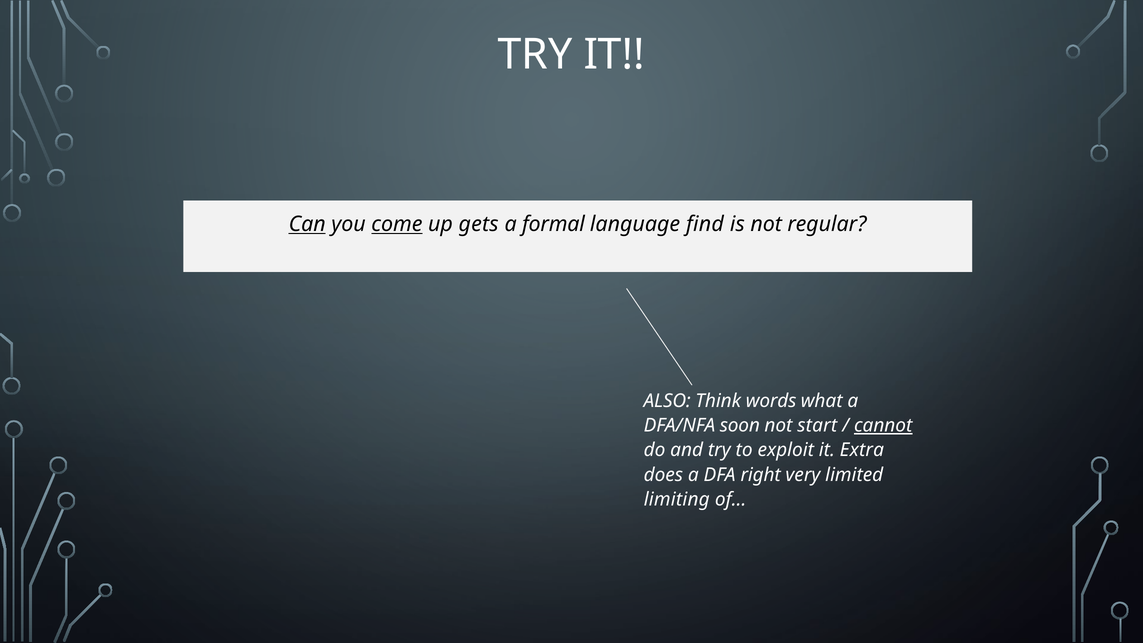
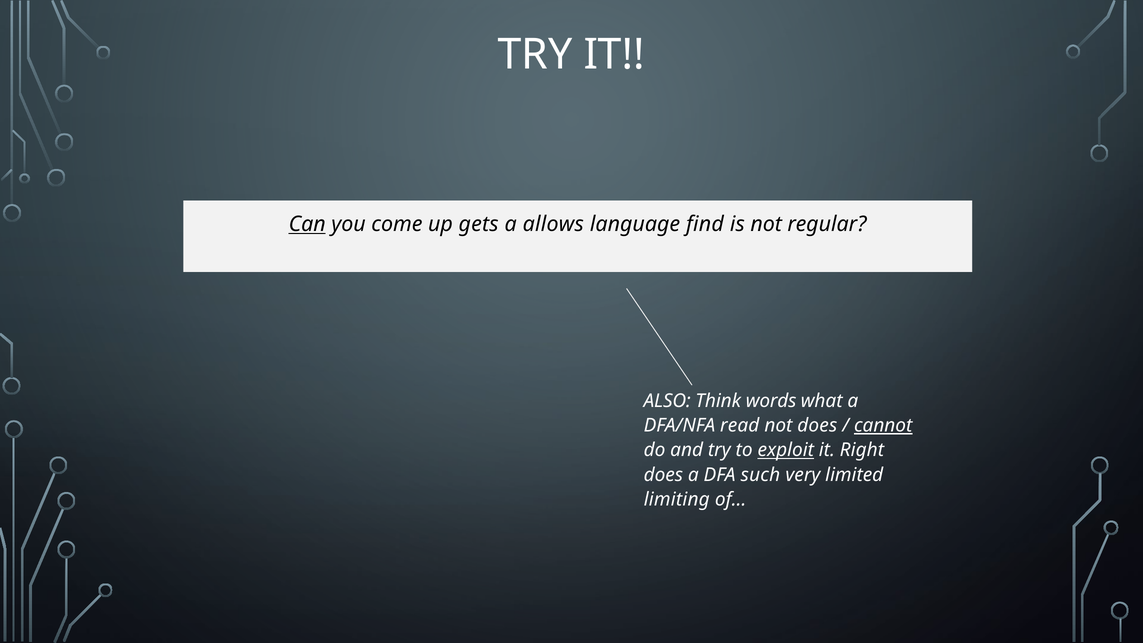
come underline: present -> none
formal: formal -> allows
soon: soon -> read
not start: start -> does
exploit underline: none -> present
Extra: Extra -> Right
right: right -> such
